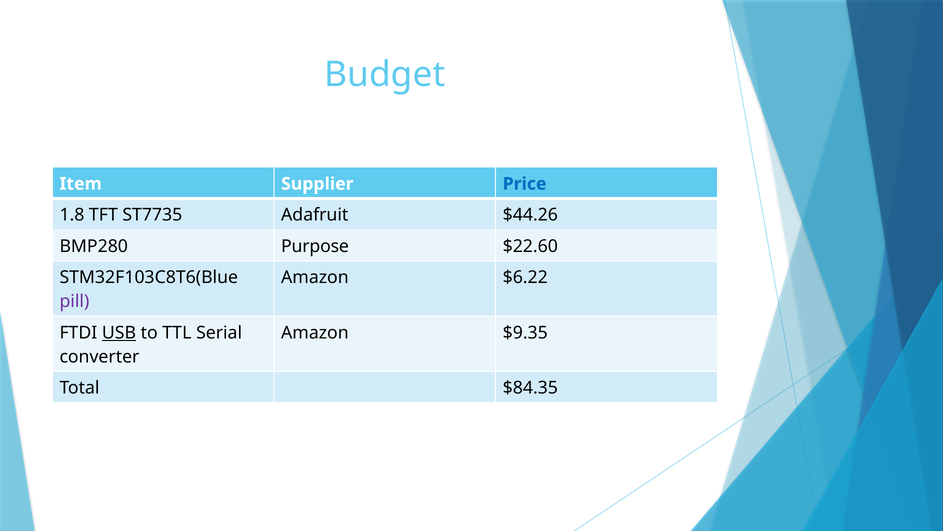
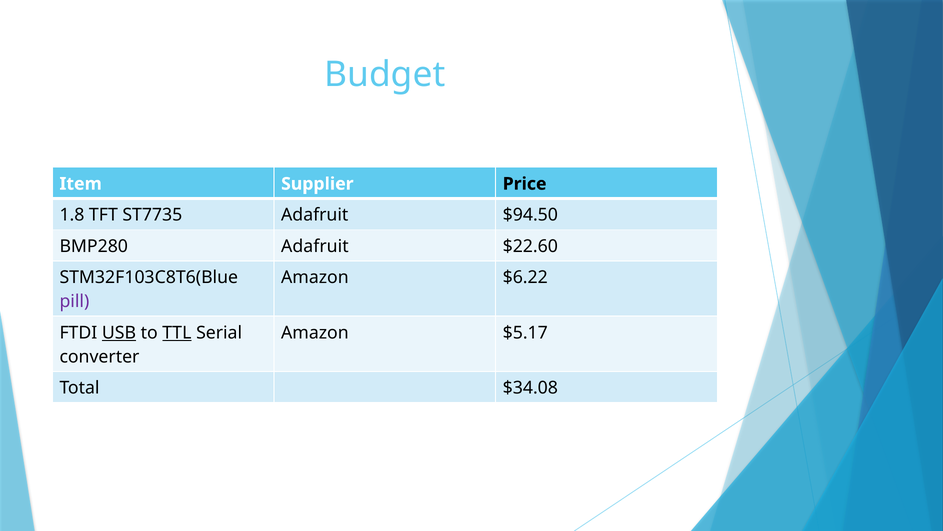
Price colour: blue -> black
$44.26: $44.26 -> $94.50
BMP280 Purpose: Purpose -> Adafruit
TTL underline: none -> present
$9.35: $9.35 -> $5.17
$84.35: $84.35 -> $34.08
